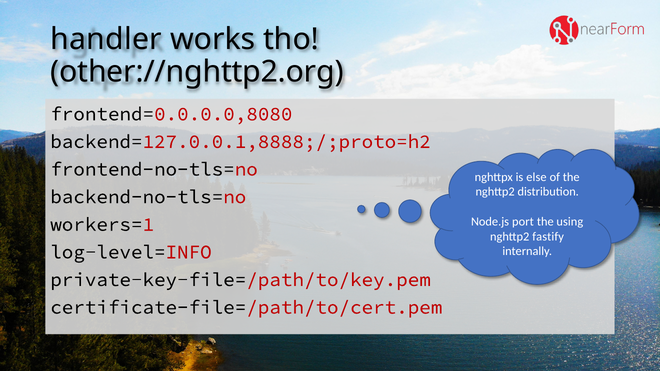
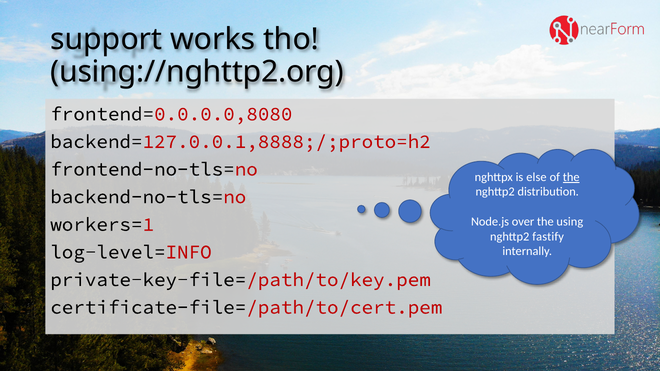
handler: handler -> support
other://nghttp2.org: other://nghttp2.org -> using://nghttp2.org
the at (571, 177) underline: none -> present
port: port -> over
